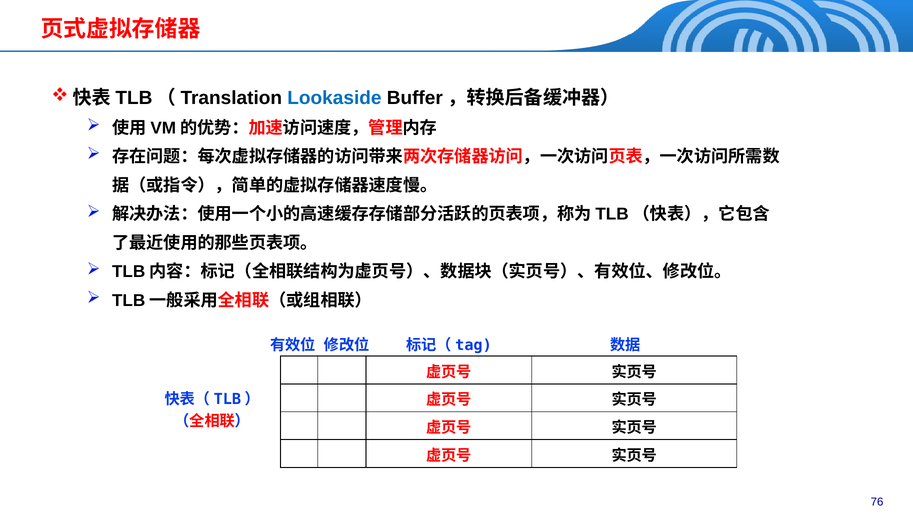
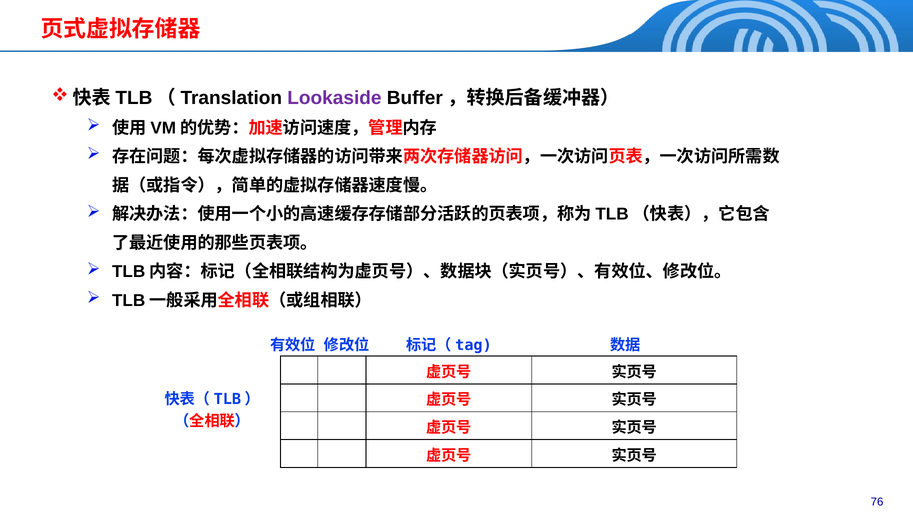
Lookaside colour: blue -> purple
